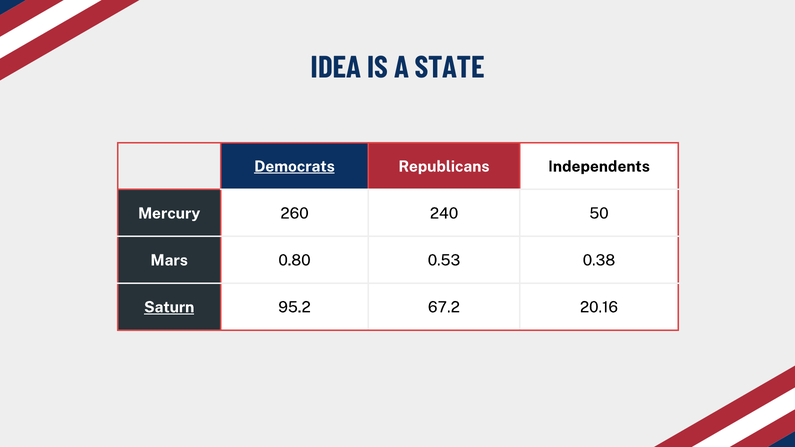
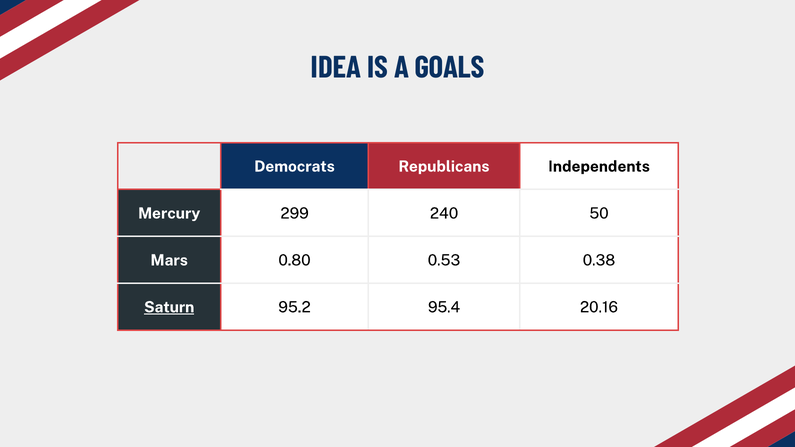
STATE: STATE -> GOALS
Democrats underline: present -> none
260: 260 -> 299
67.2: 67.2 -> 95.4
